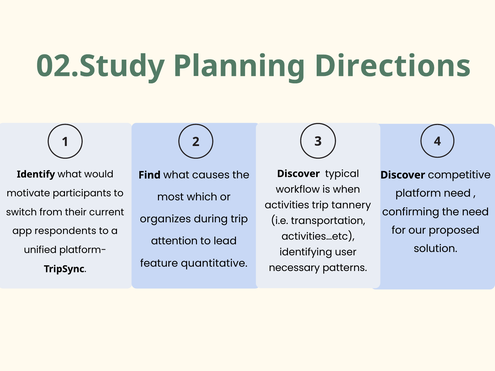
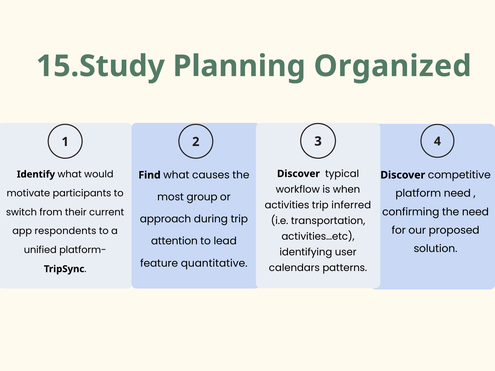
02.Study: 02.Study -> 15.Study
Directions: Directions -> Organized
which: which -> group
tannery: tannery -> inferred
organizes: organizes -> approach
necessary: necessary -> calendars
